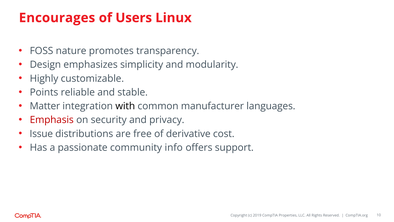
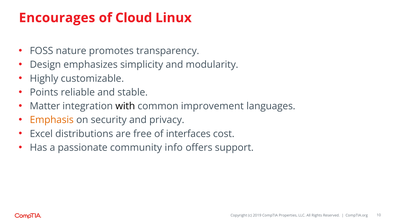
Users: Users -> Cloud
manufacturer: manufacturer -> improvement
Emphasis colour: red -> orange
Issue: Issue -> Excel
derivative: derivative -> interfaces
